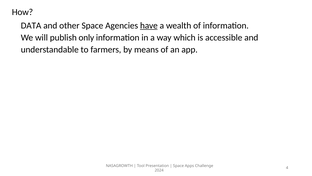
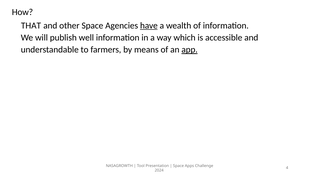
DATA: DATA -> THAT
only: only -> well
app underline: none -> present
